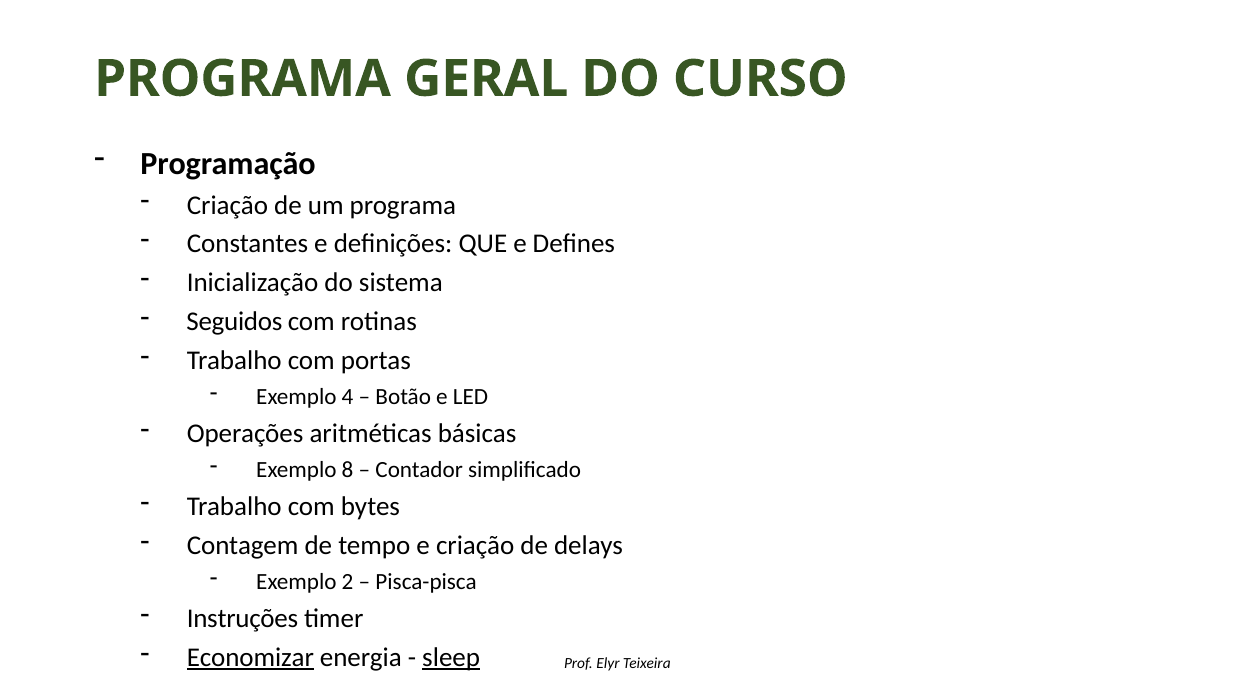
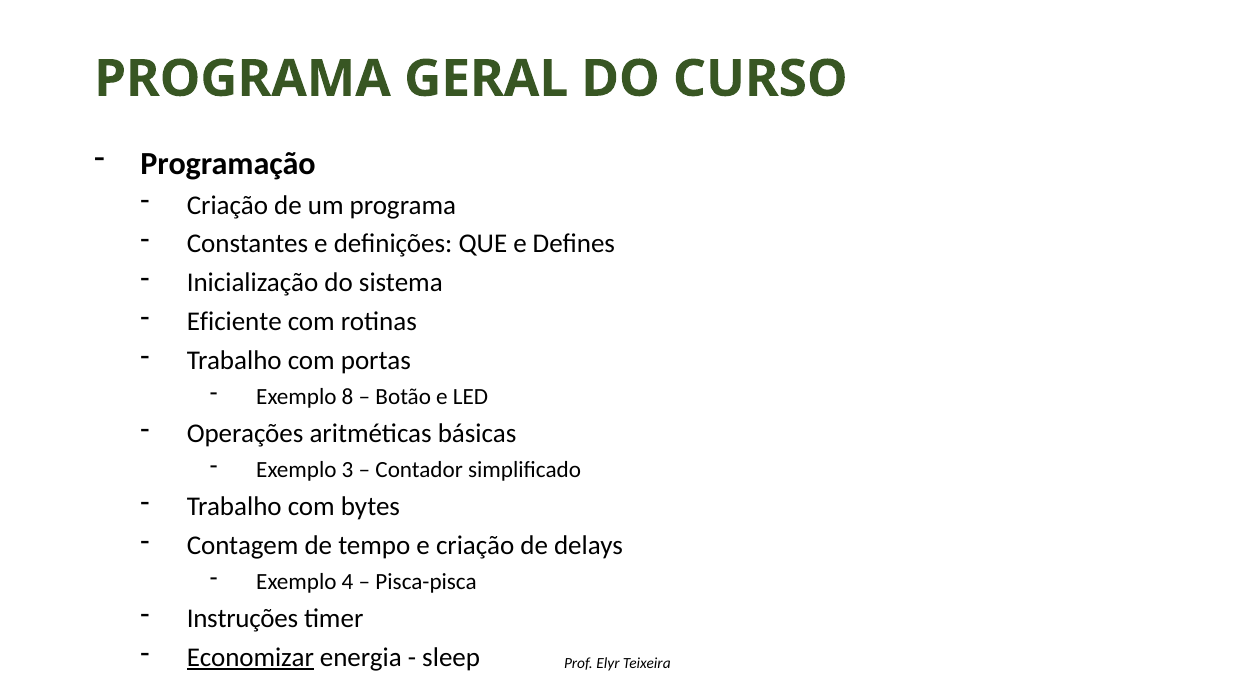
Seguidos: Seguidos -> Eficiente
4: 4 -> 8
8: 8 -> 3
2: 2 -> 4
sleep underline: present -> none
